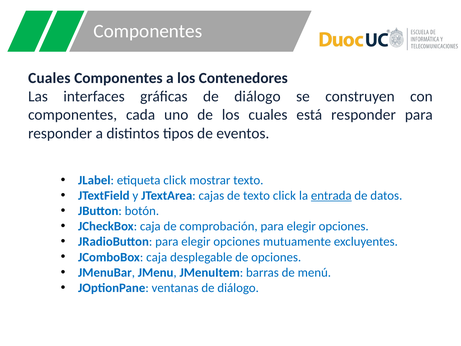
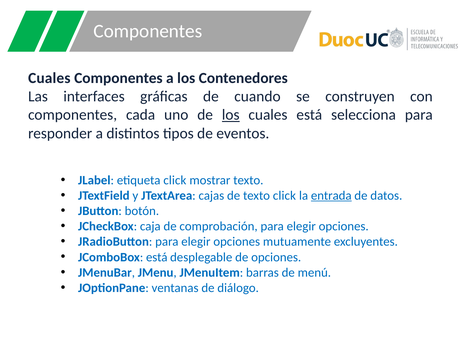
gráficas de diálogo: diálogo -> cuando
los at (231, 115) underline: none -> present
está responder: responder -> selecciona
JComboBox caja: caja -> está
